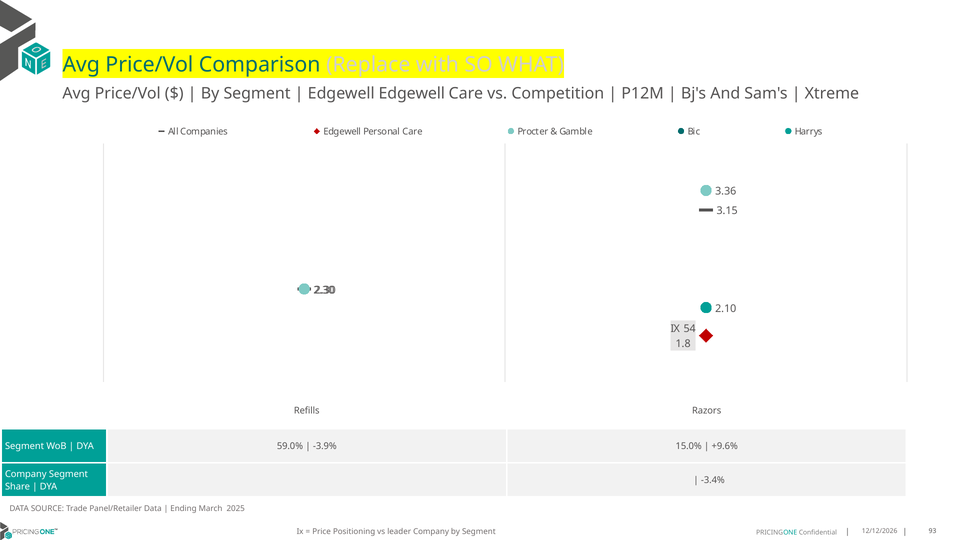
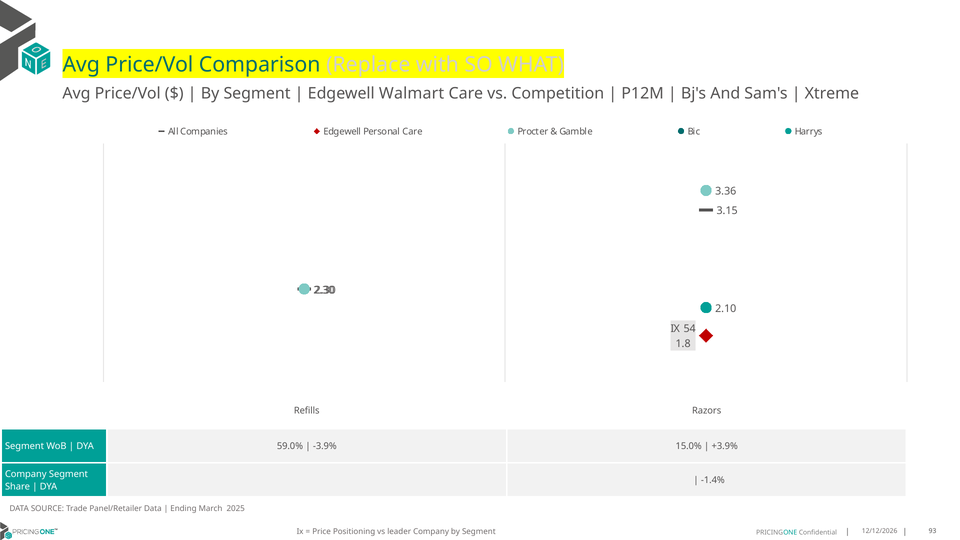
Edgewell Edgewell: Edgewell -> Walmart
+9.6%: +9.6% -> +3.9%
-3.4%: -3.4% -> -1.4%
